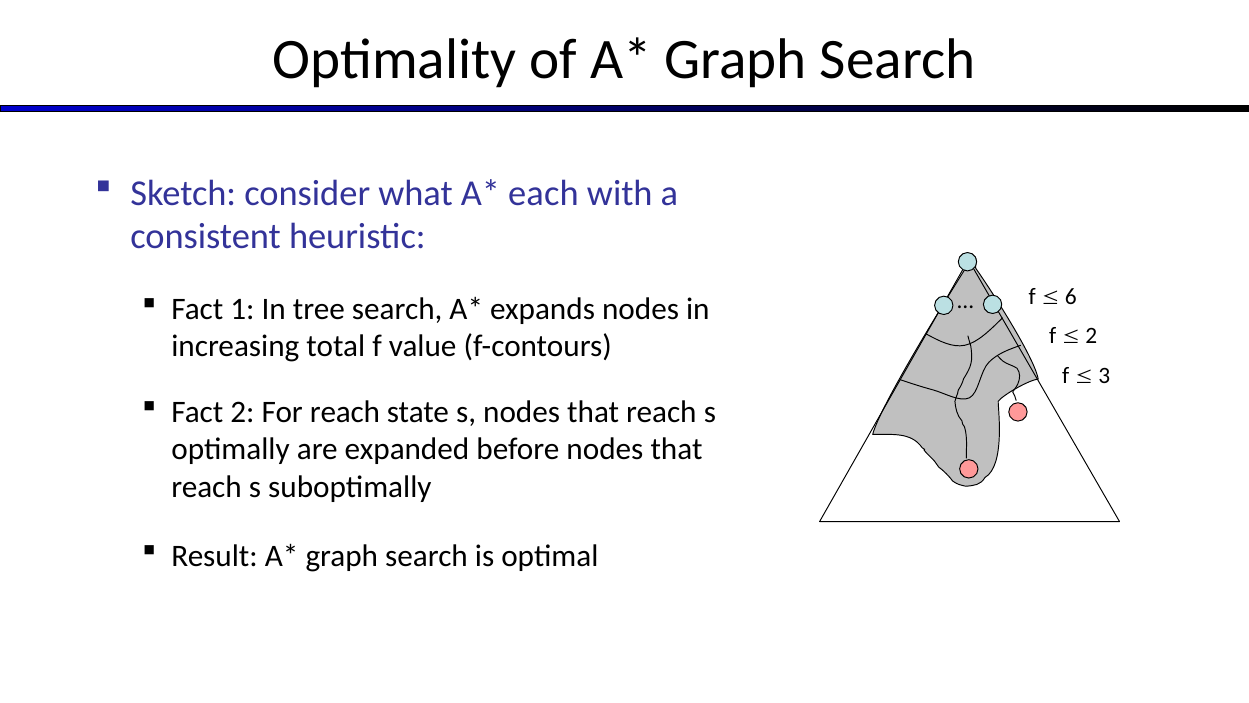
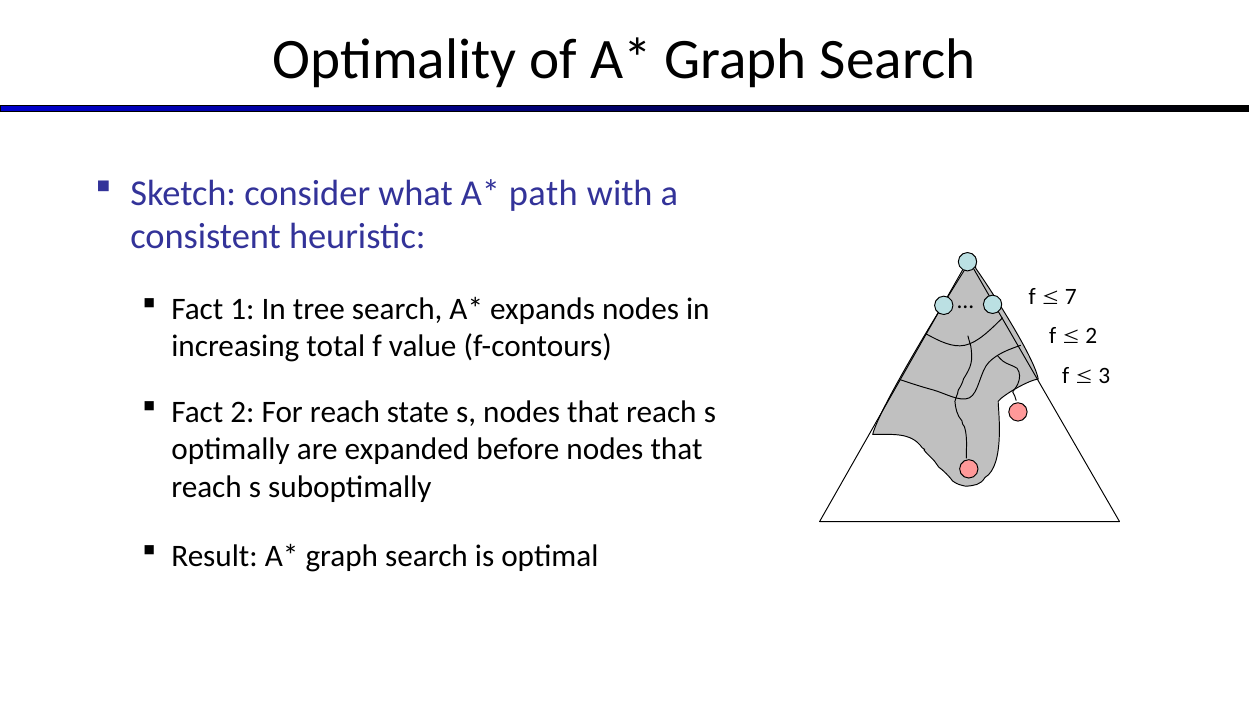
each: each -> path
6: 6 -> 7
